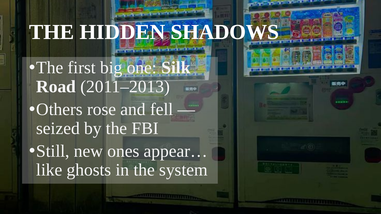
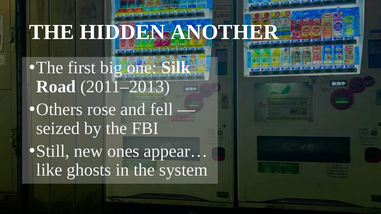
SHADOWS: SHADOWS -> ANOTHER
